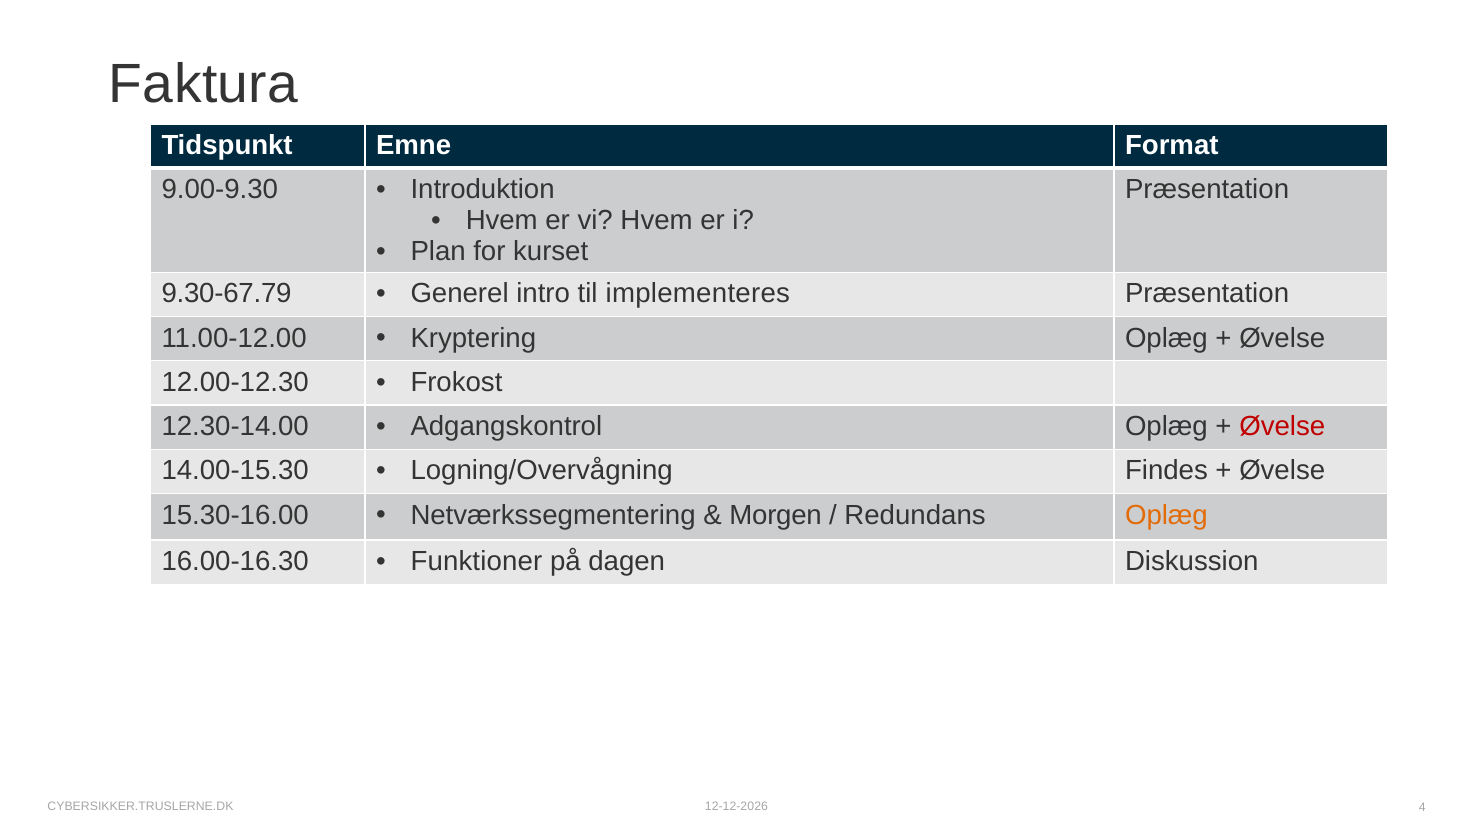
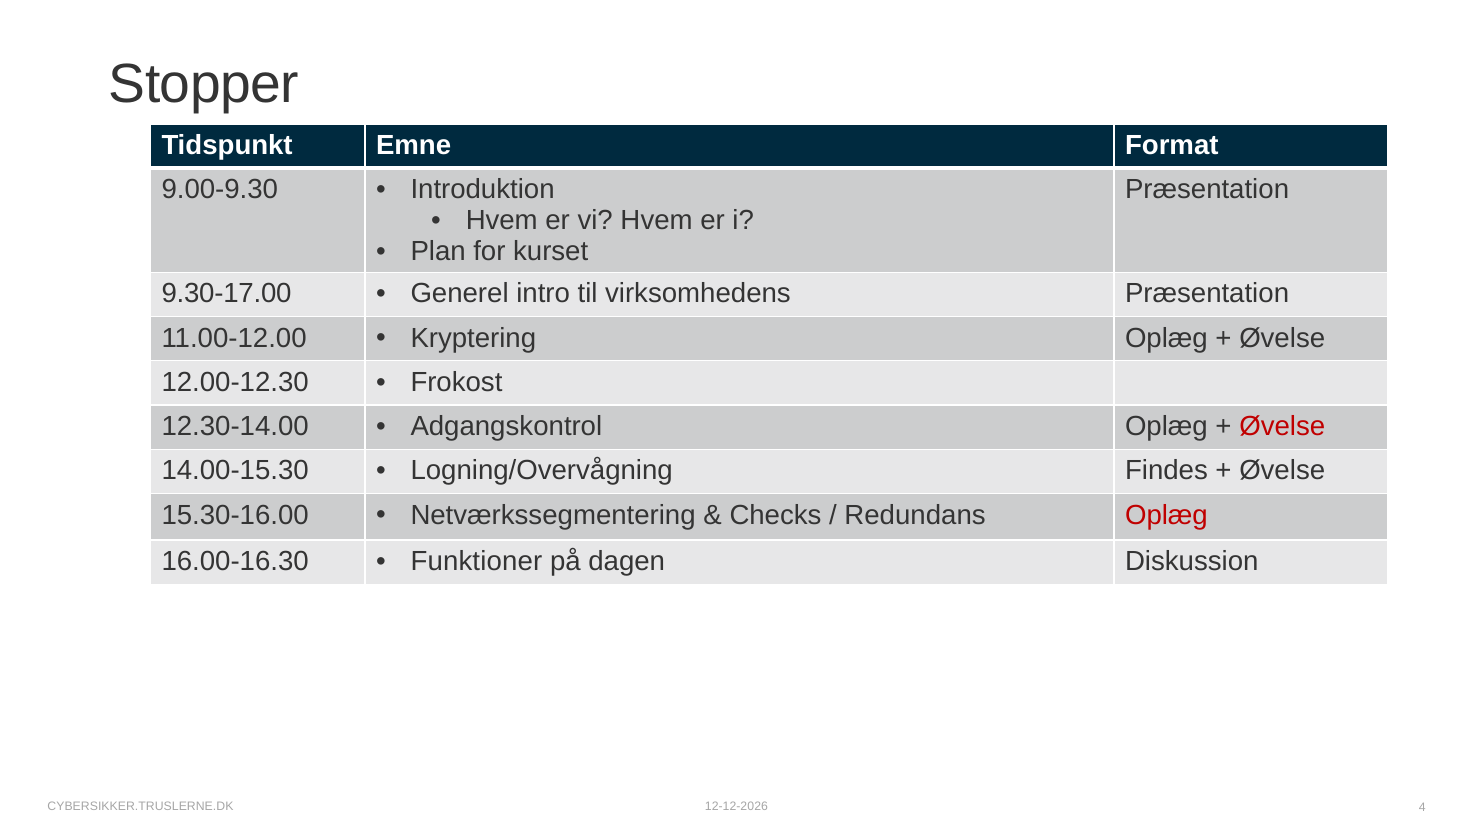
Faktura: Faktura -> Stopper
9.30-67.79: 9.30-67.79 -> 9.30-17.00
implementeres: implementeres -> virksomhedens
Morgen: Morgen -> Checks
Oplæg at (1166, 515) colour: orange -> red
